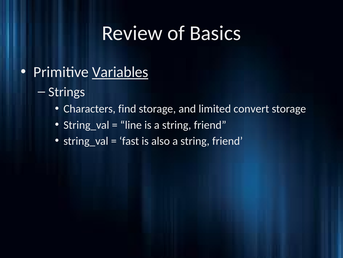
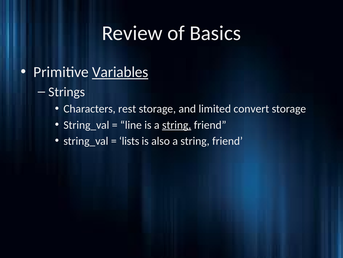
find: find -> rest
string at (177, 125) underline: none -> present
fast: fast -> lists
